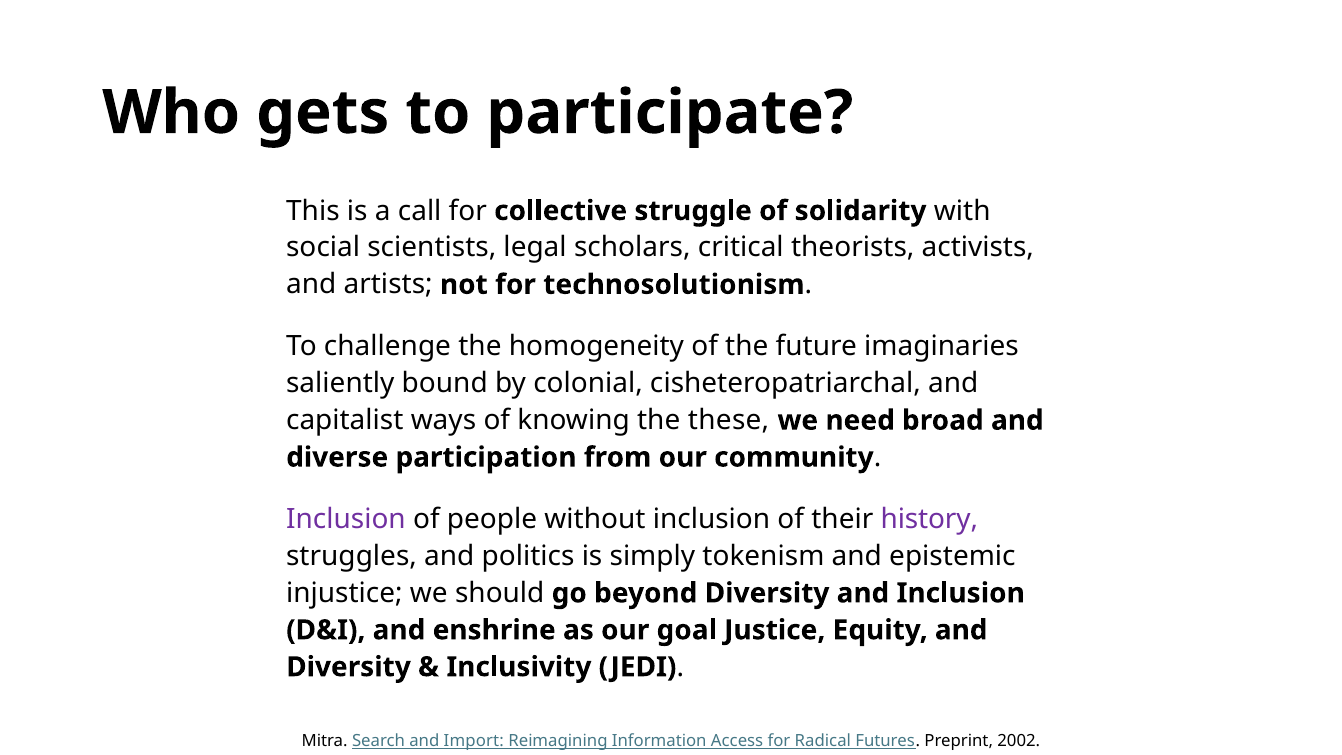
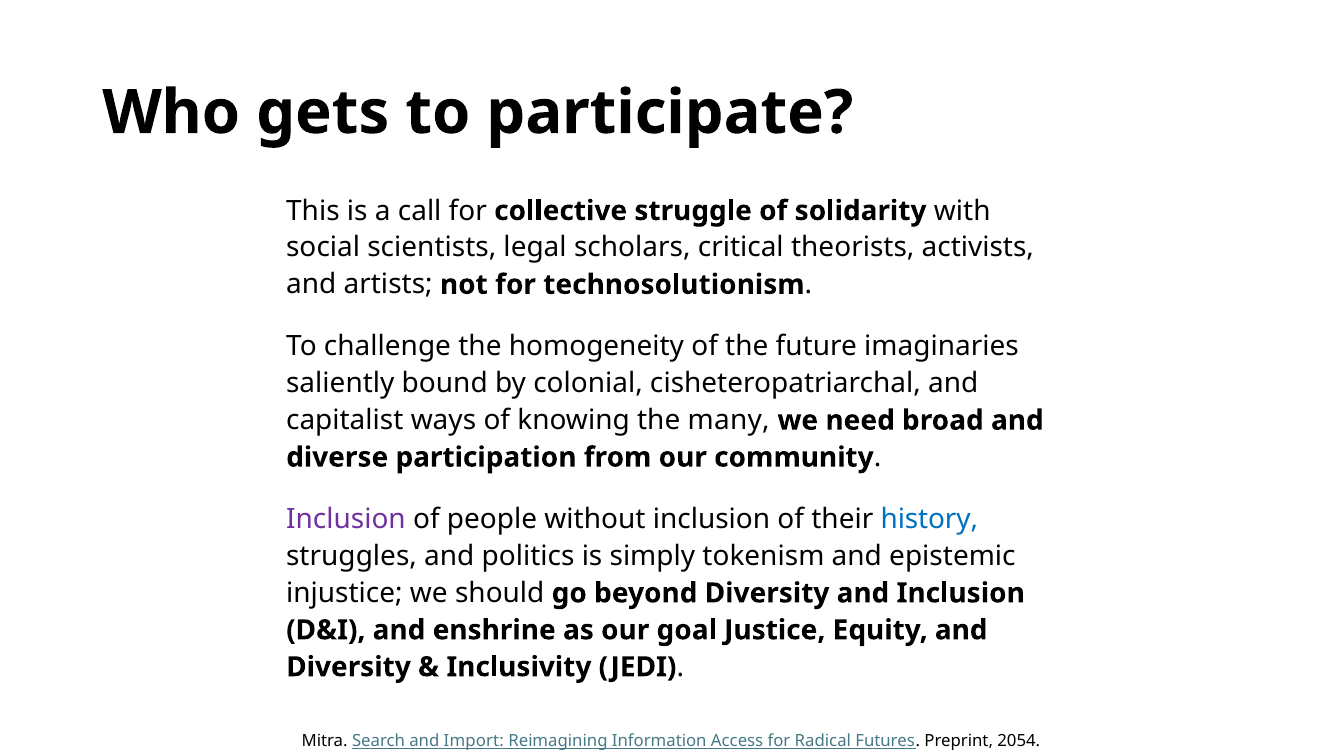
these: these -> many
history colour: purple -> blue
2002: 2002 -> 2054
